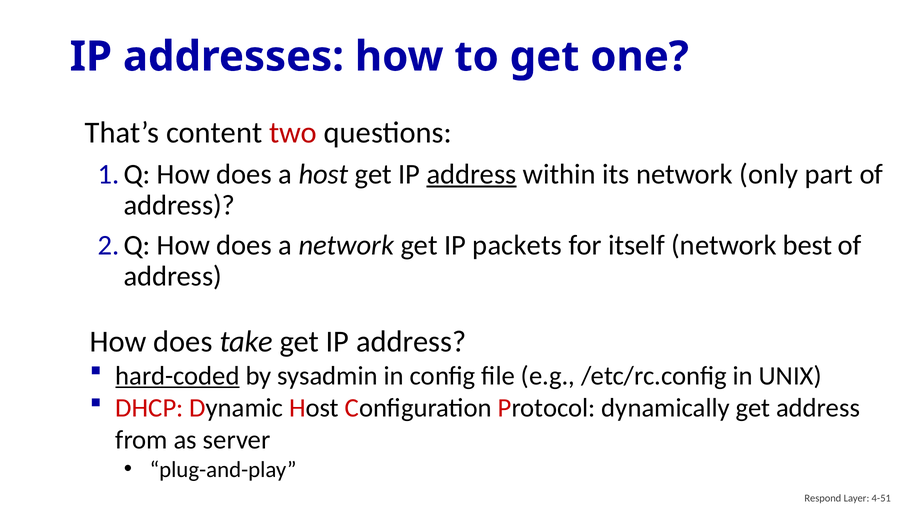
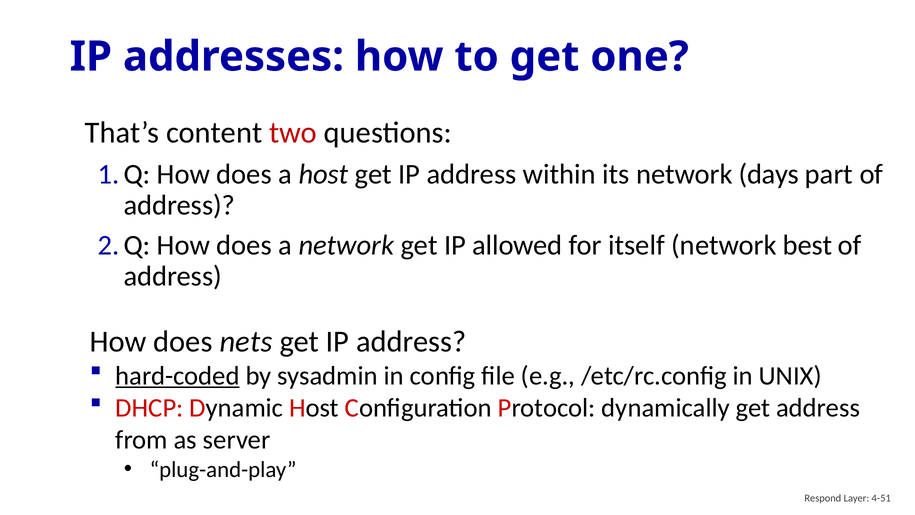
address at (472, 174) underline: present -> none
only: only -> days
packets: packets -> allowed
take: take -> nets
